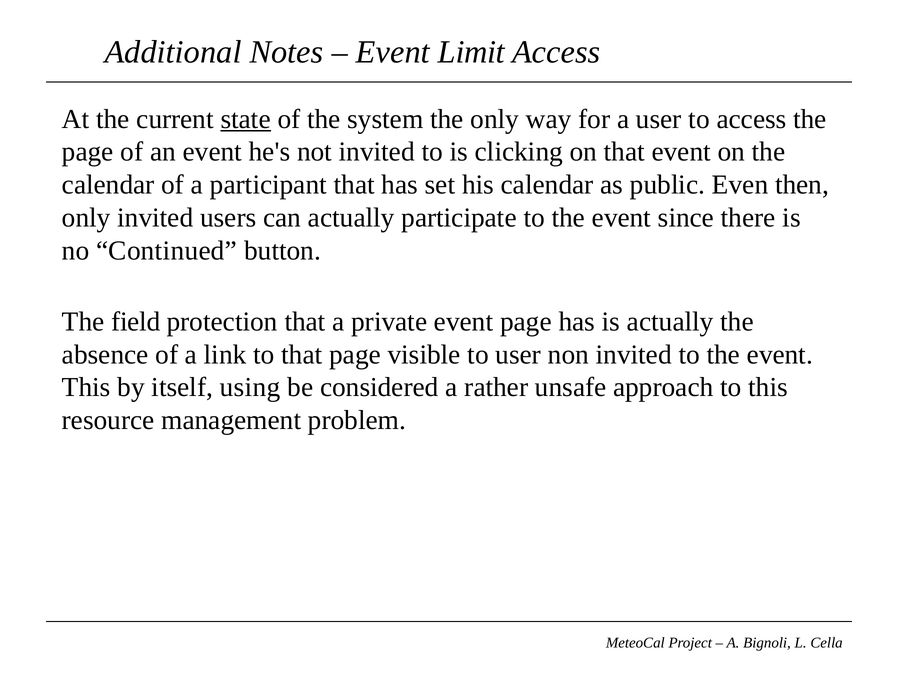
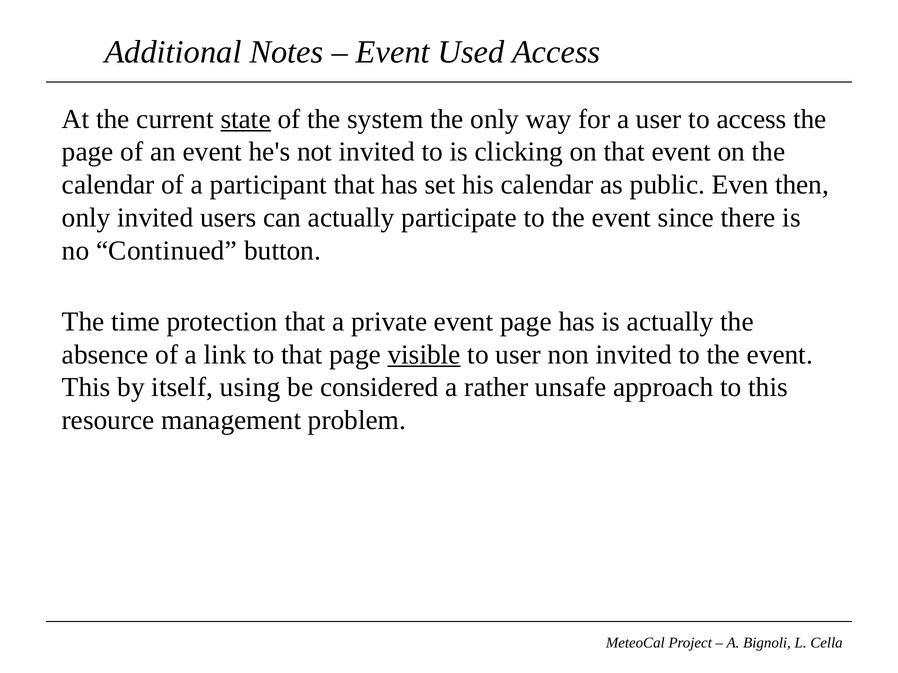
Limit: Limit -> Used
field: field -> time
visible underline: none -> present
